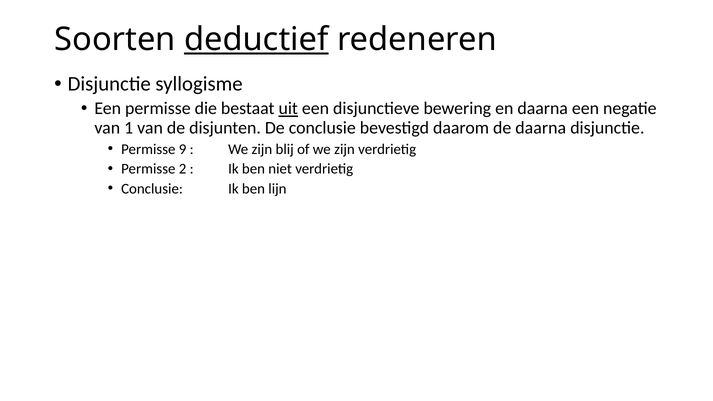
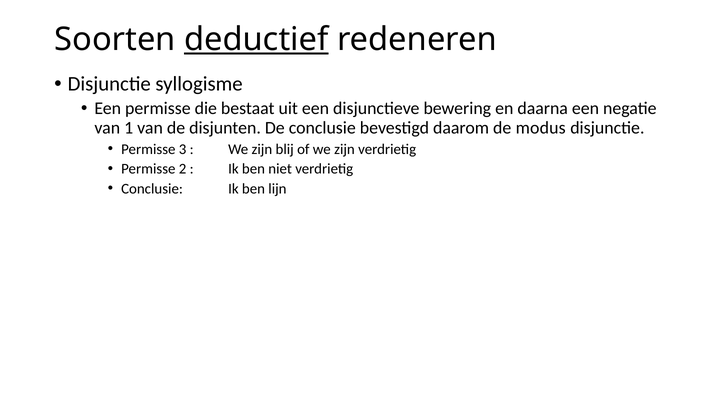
uit underline: present -> none
de daarna: daarna -> modus
9: 9 -> 3
